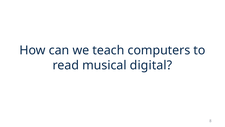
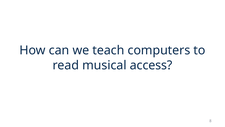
digital: digital -> access
